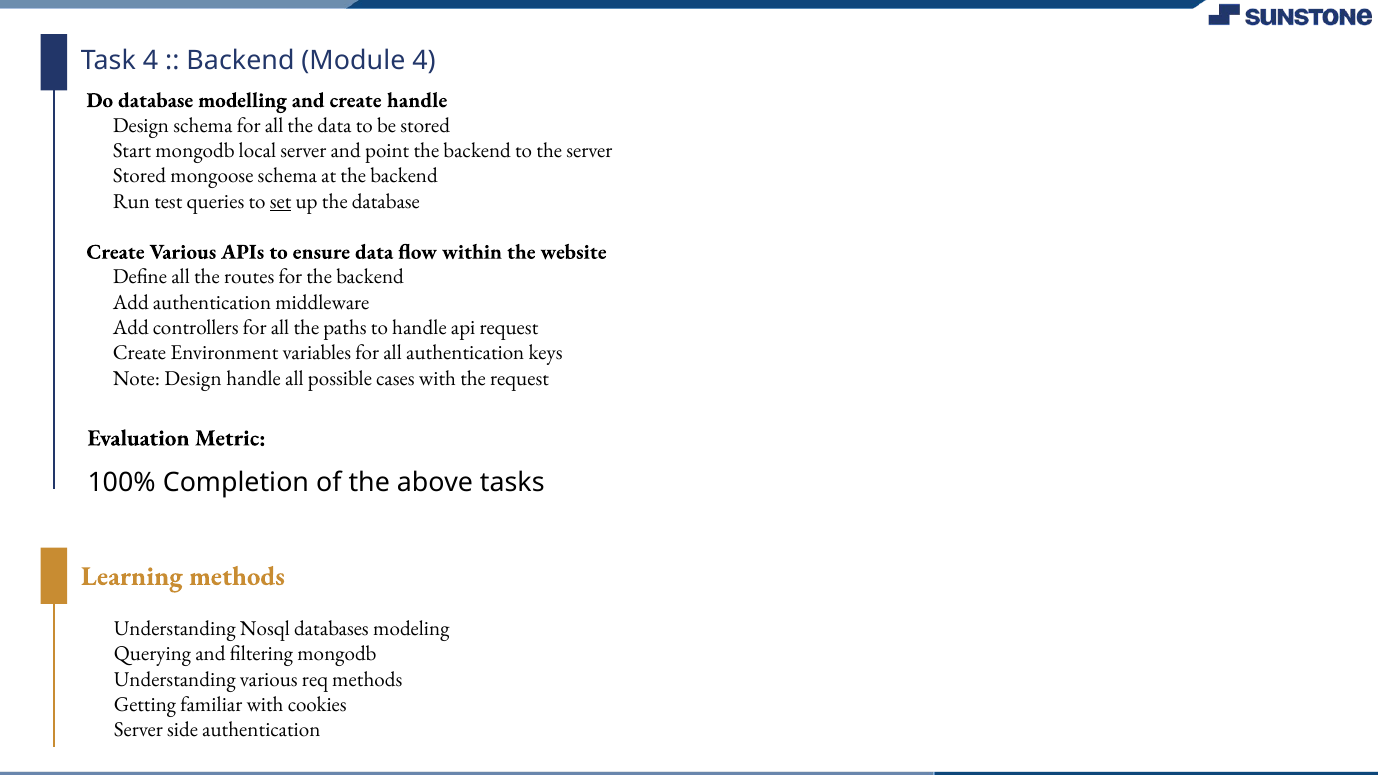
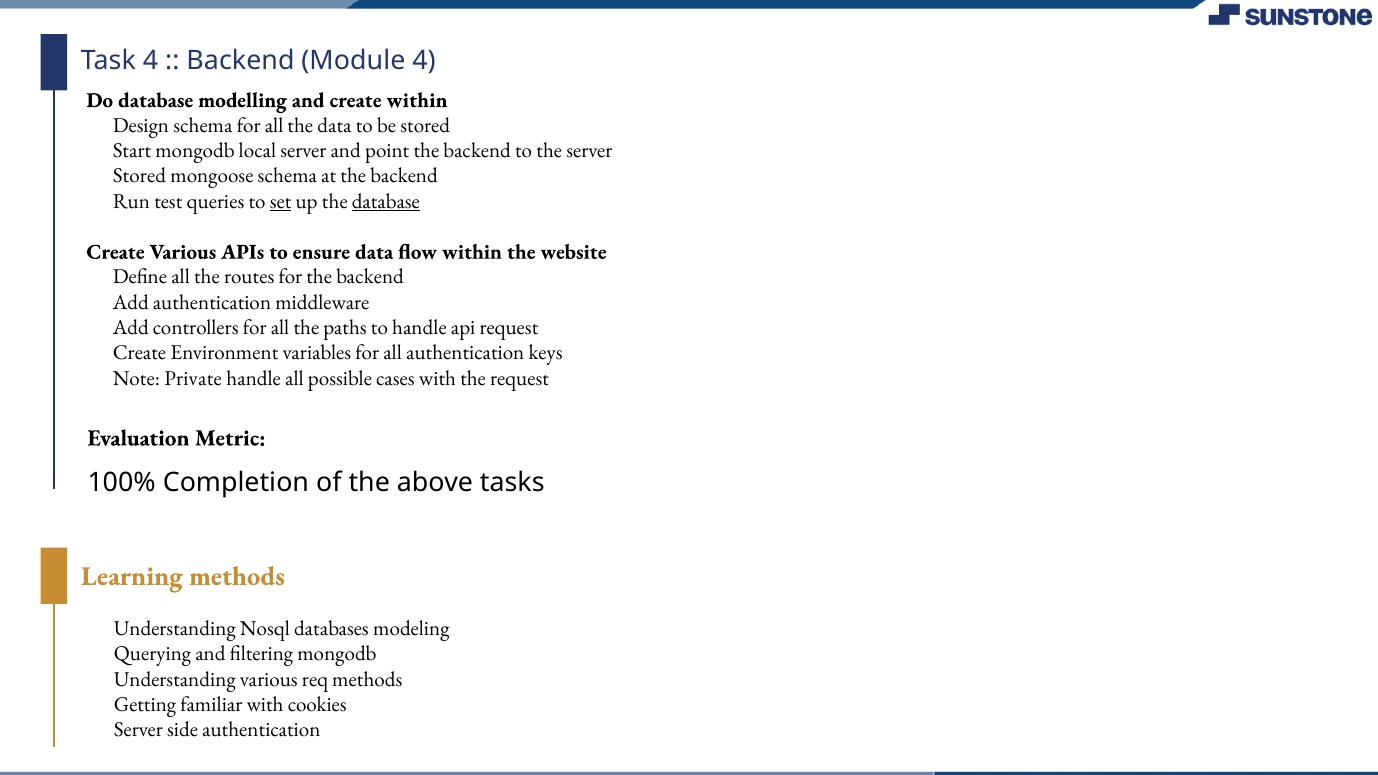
create handle: handle -> within
database at (386, 201) underline: none -> present
Note Design: Design -> Private
